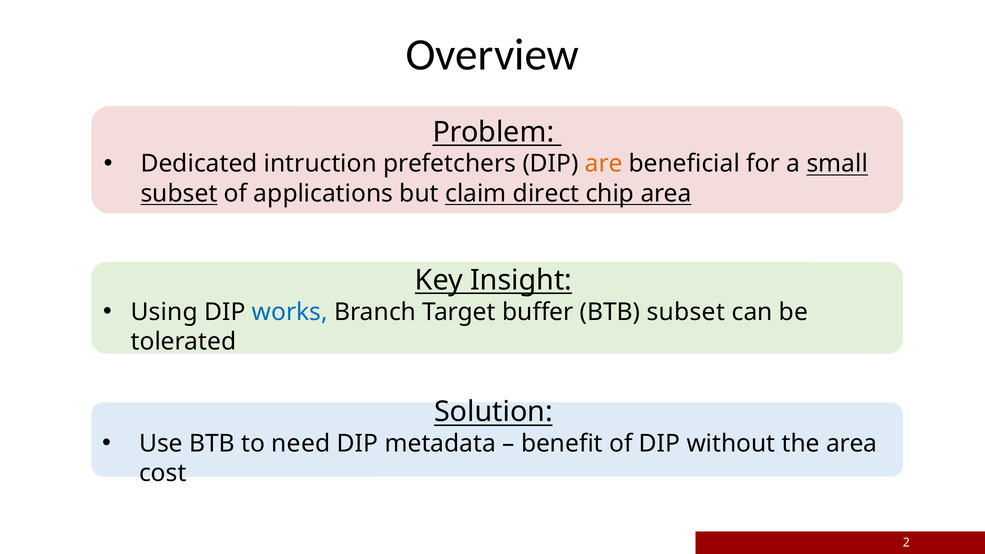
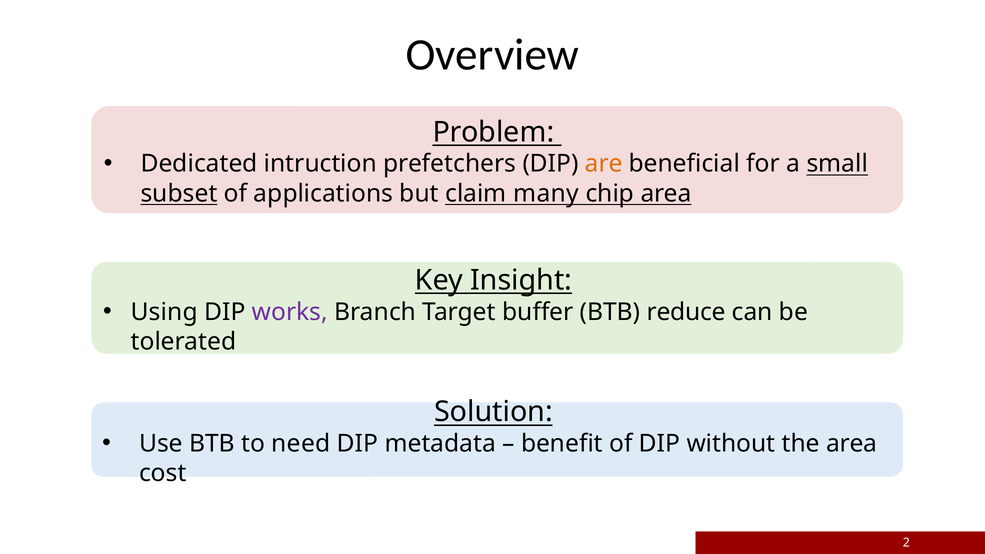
direct: direct -> many
works colour: blue -> purple
BTB subset: subset -> reduce
